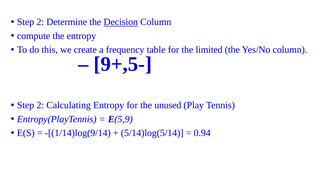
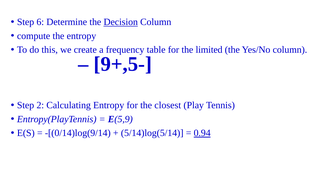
2 at (40, 22): 2 -> 6
unused: unused -> closest
-[(1/14)log(9/14: -[(1/14)log(9/14 -> -[(0/14)log(9/14
0.94 underline: none -> present
